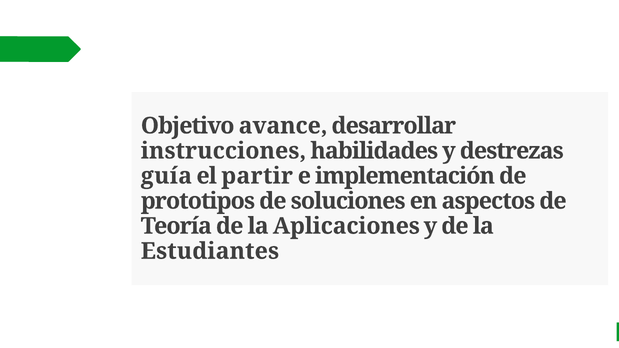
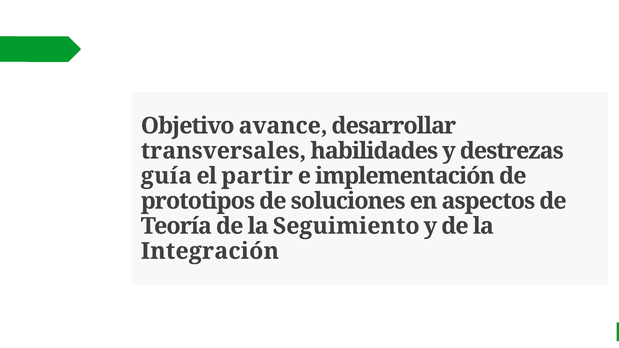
instrucciones: instrucciones -> transversales
Aplicaciones: Aplicaciones -> Seguimiento
Estudiantes: Estudiantes -> Integración
